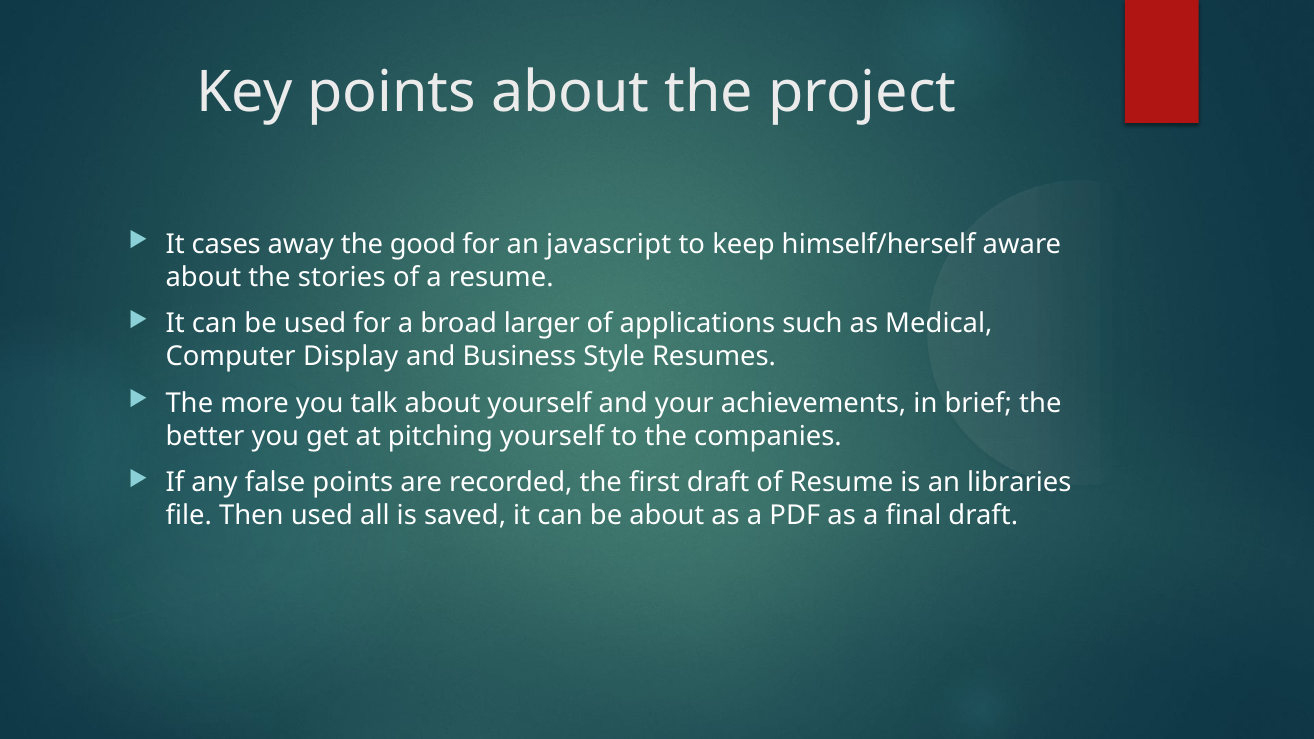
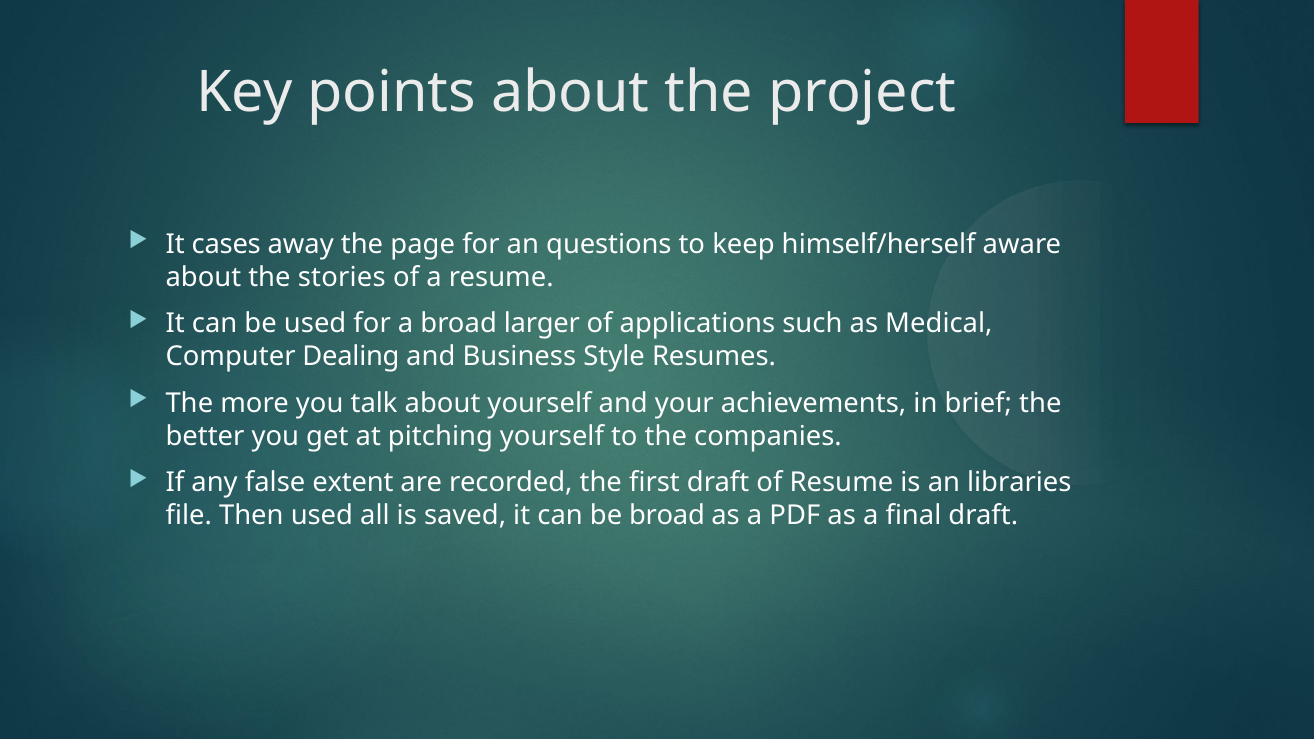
good: good -> page
javascript: javascript -> questions
Display: Display -> Dealing
false points: points -> extent
be about: about -> broad
